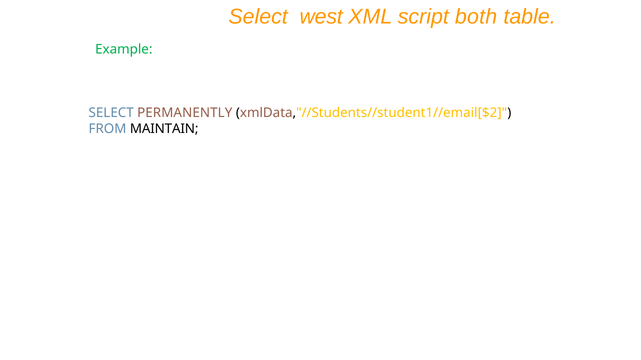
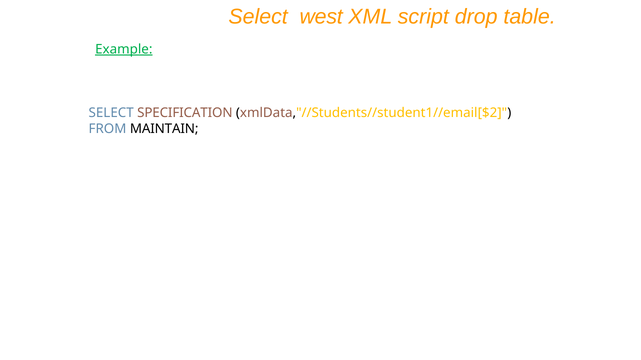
both: both -> drop
Example underline: none -> present
PERMANENTLY: PERMANENTLY -> SPECIFICATION
